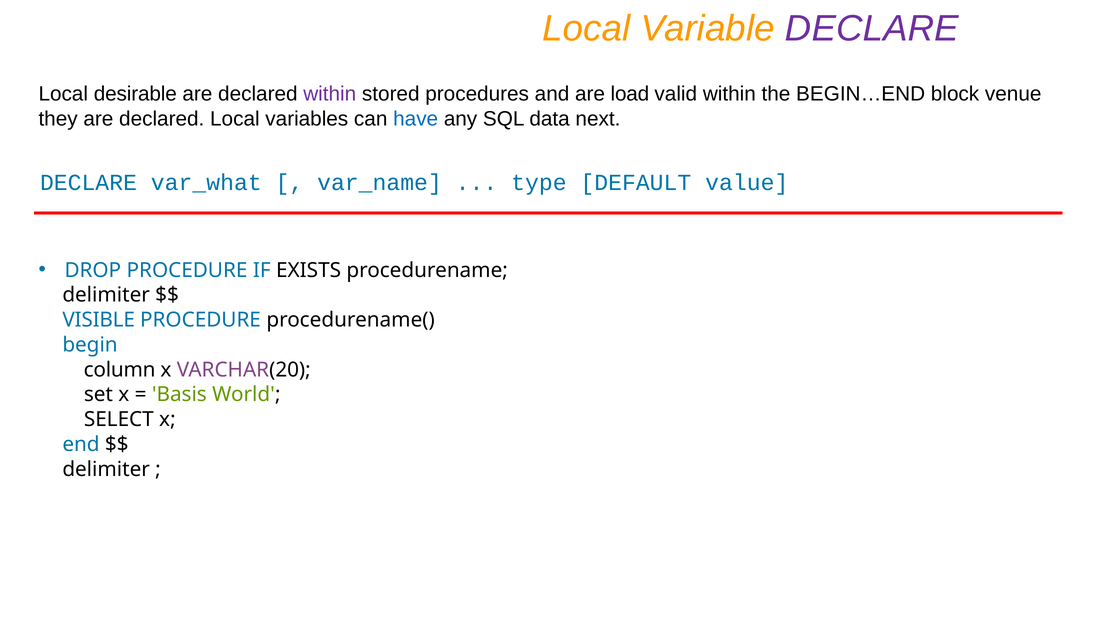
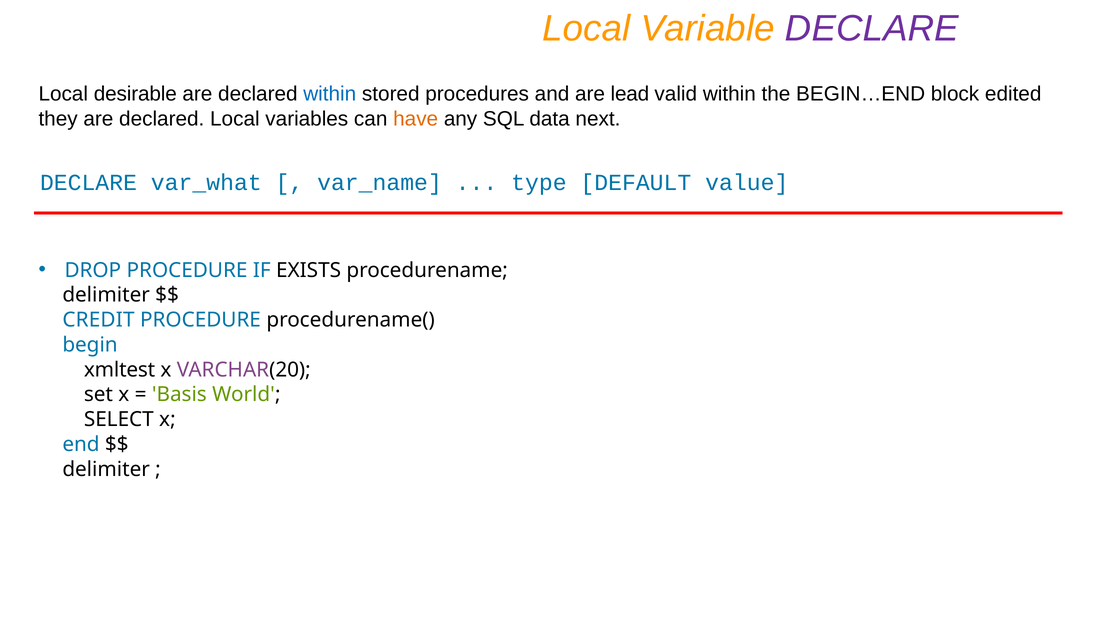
within at (330, 94) colour: purple -> blue
load: load -> lead
venue: venue -> edited
have colour: blue -> orange
VISIBLE: VISIBLE -> CREDIT
column: column -> xmltest
